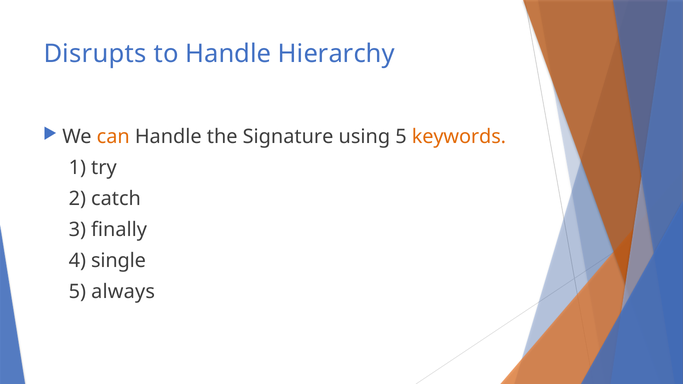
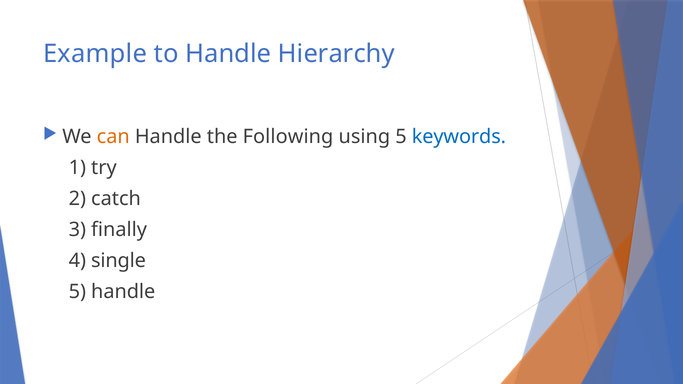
Disrupts: Disrupts -> Example
Signature: Signature -> Following
keywords colour: orange -> blue
5 always: always -> handle
